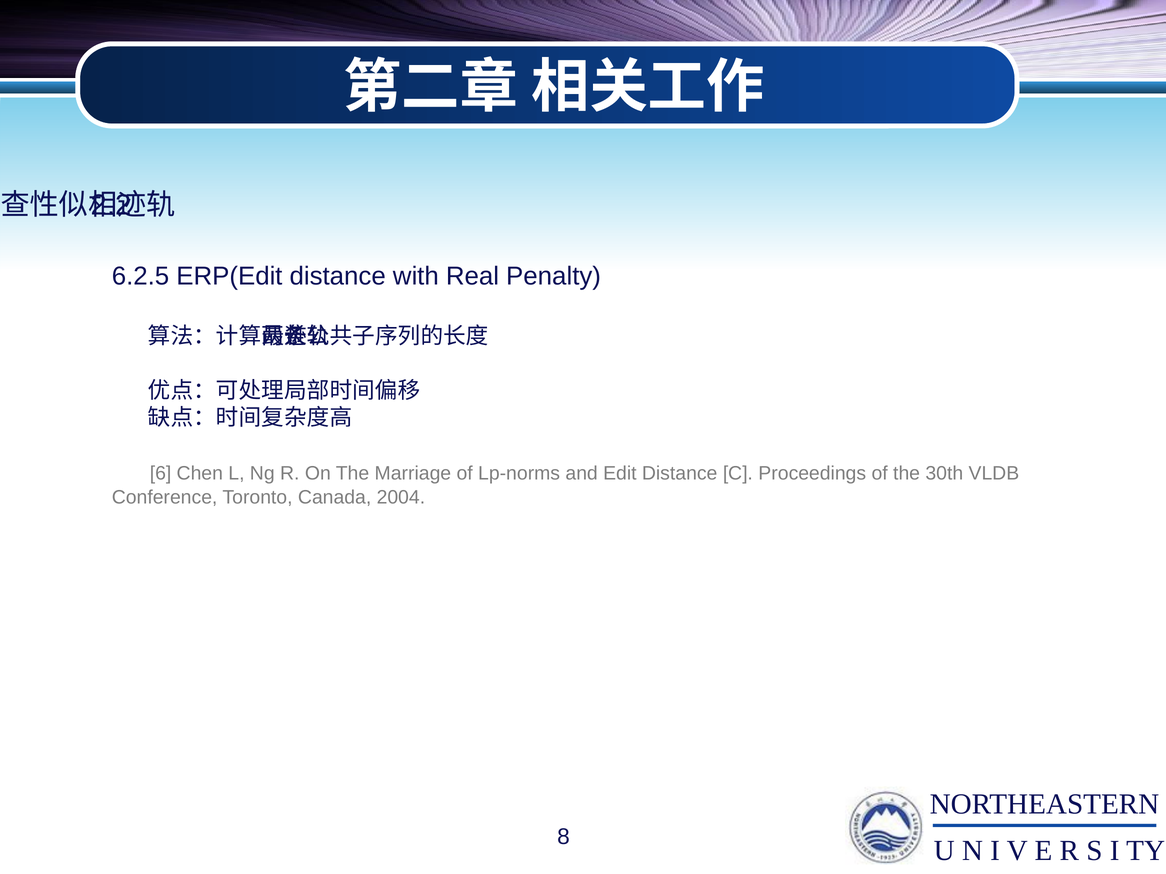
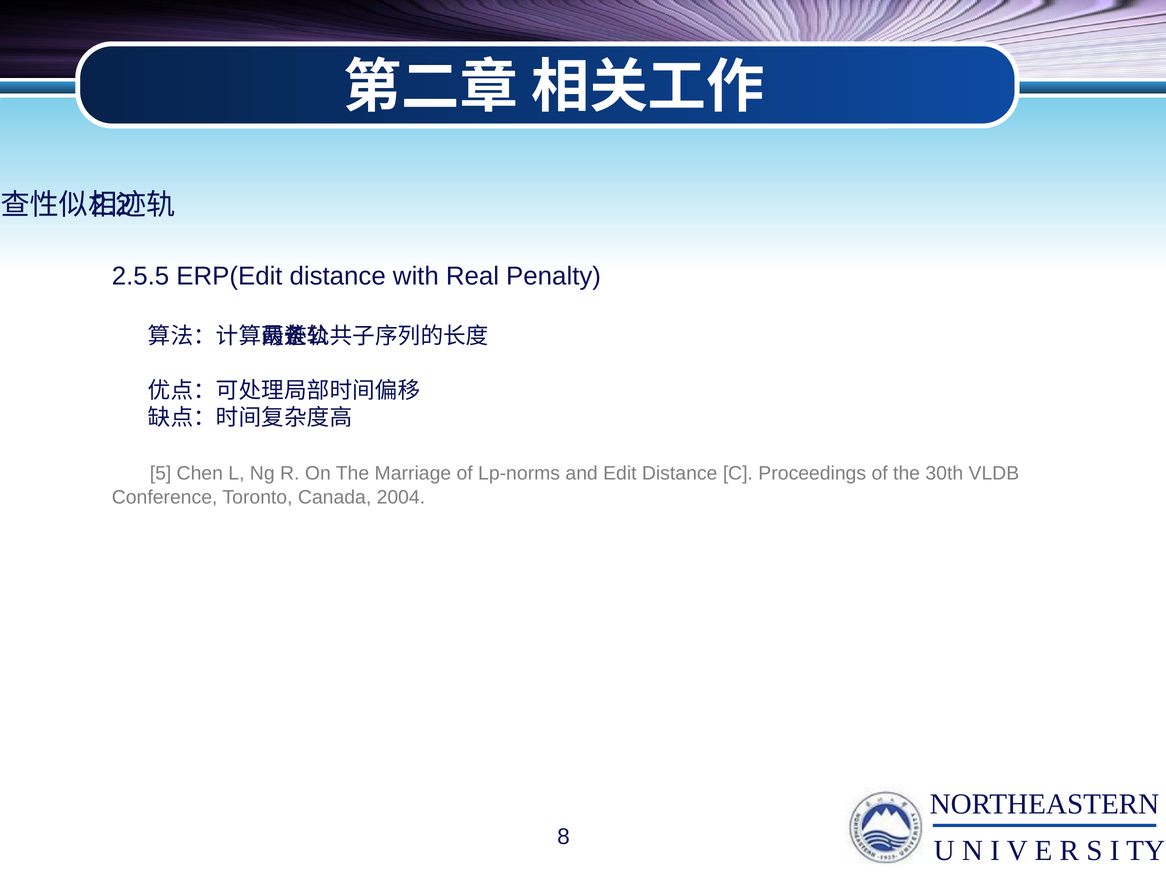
6.2.5: 6.2.5 -> 2.5.5
6: 6 -> 5
